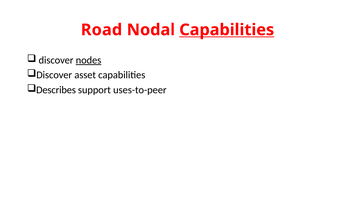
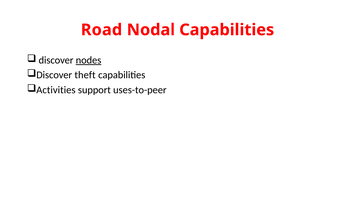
Capabilities at (227, 30) underline: present -> none
asset: asset -> theft
Describes: Describes -> Activities
